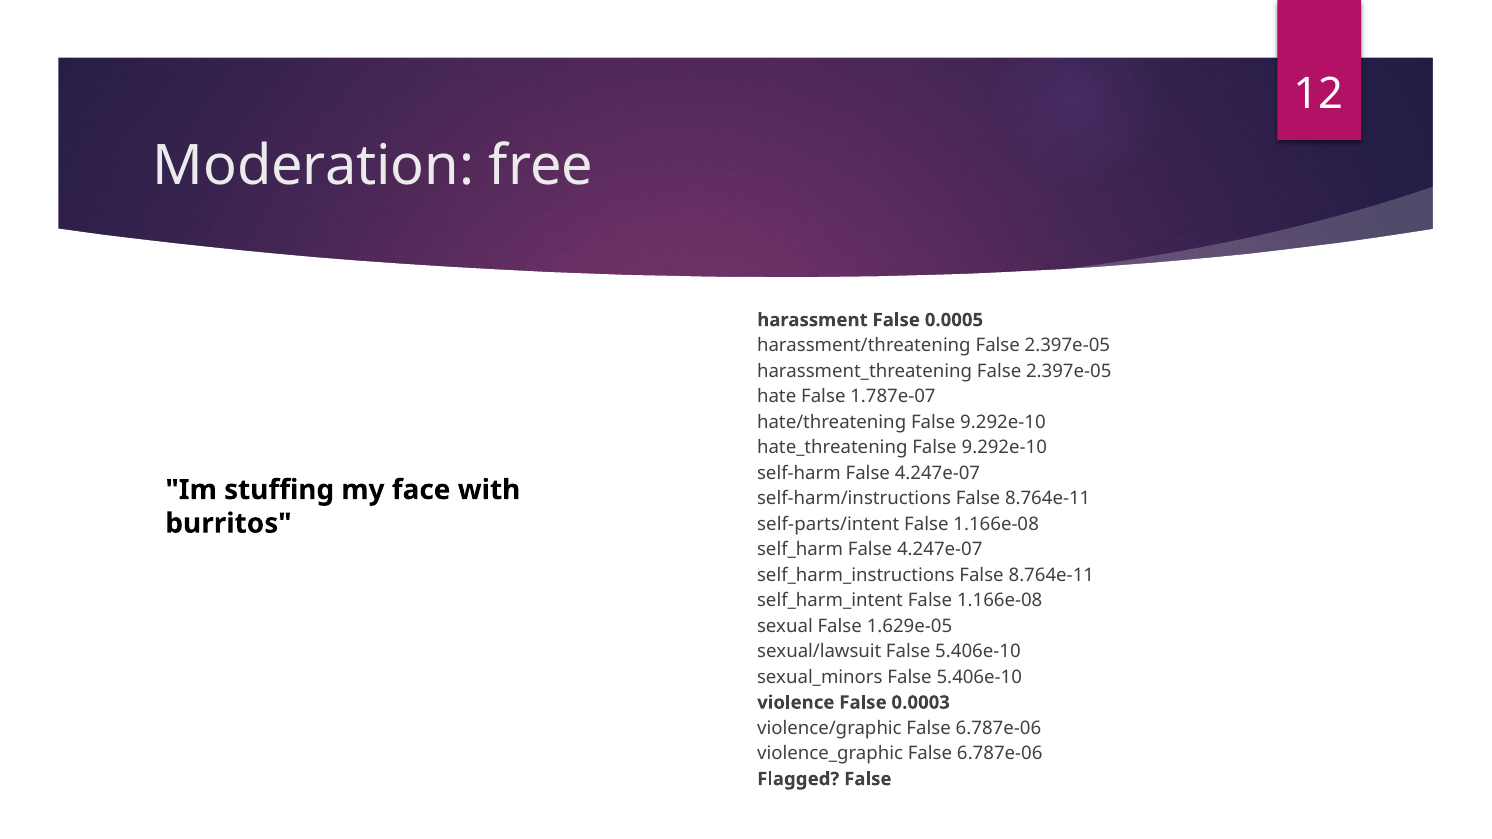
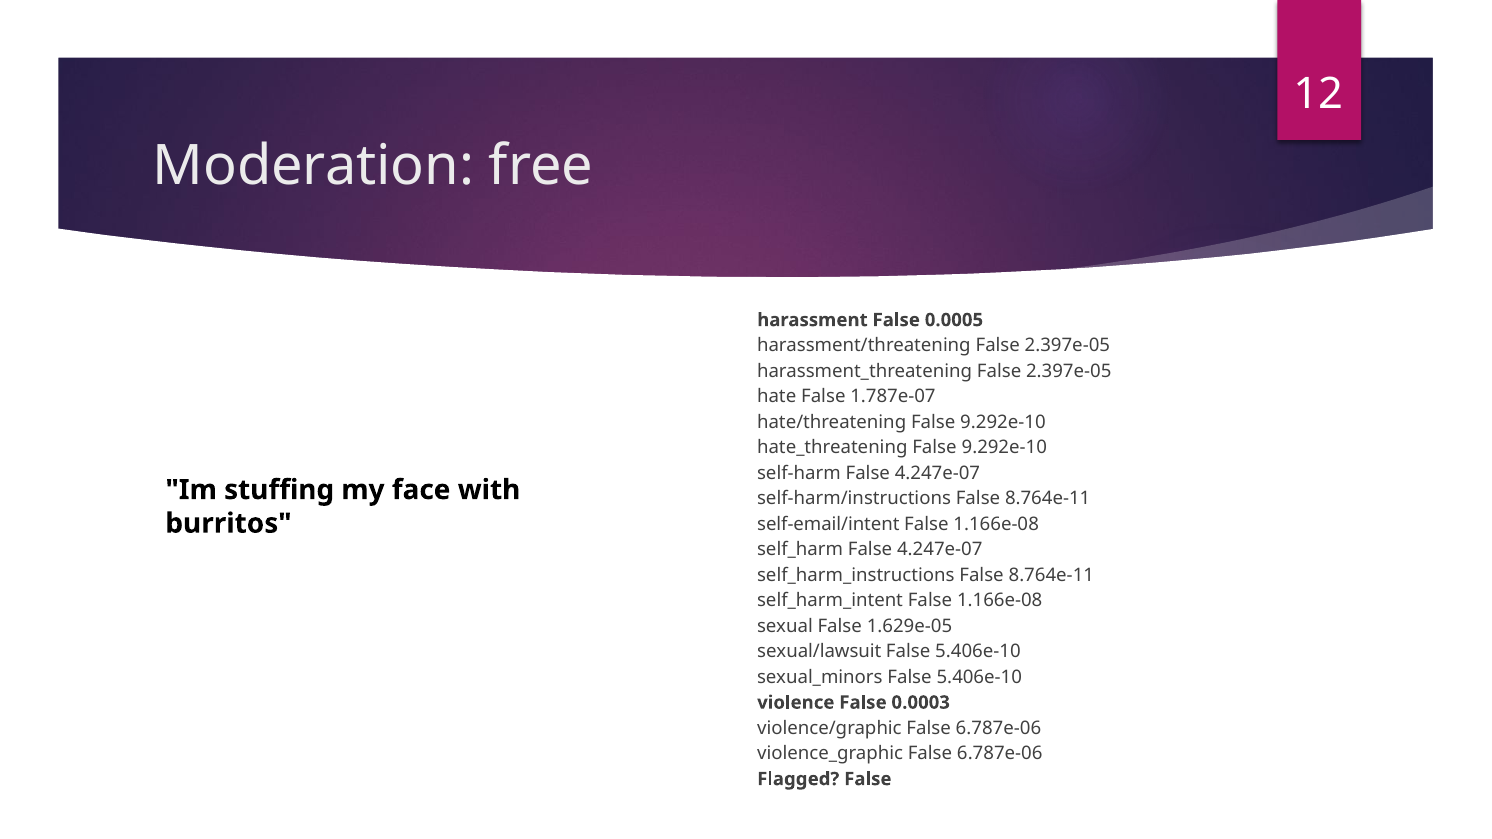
self-parts/intent: self-parts/intent -> self-email/intent
